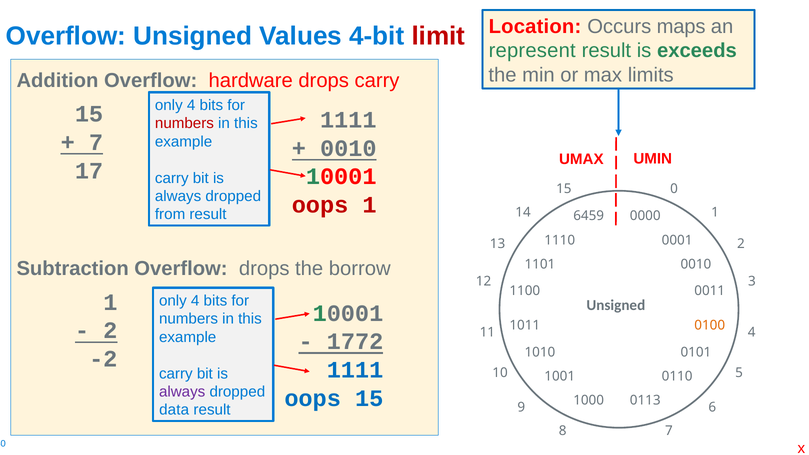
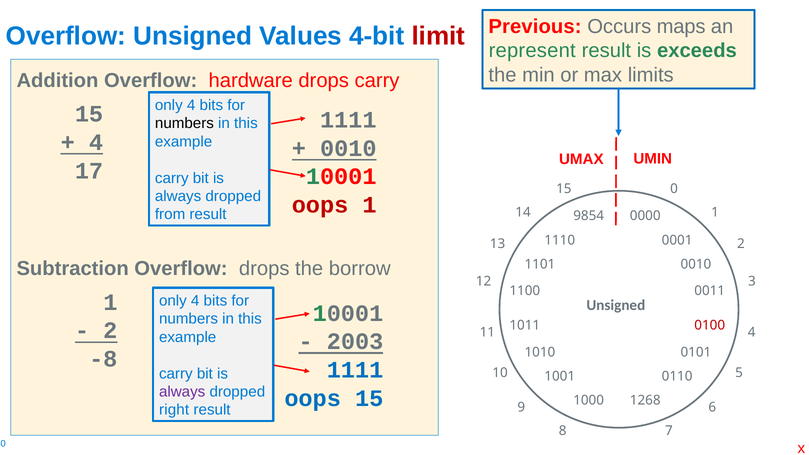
Location: Location -> Previous
numbers at (184, 124) colour: red -> black
7 at (96, 142): 7 -> 4
6459: 6459 -> 9854
0100 colour: orange -> red
1772: 1772 -> 2003
-2: -2 -> -8
0113: 0113 -> 1268
data: data -> right
